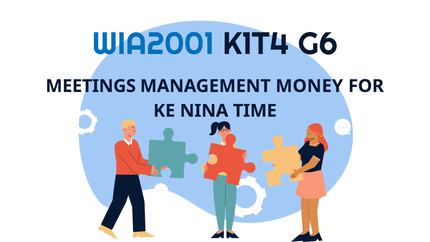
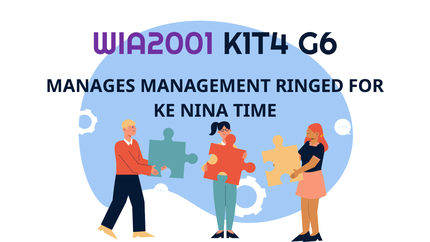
WIA2001 colour: blue -> purple
MEETINGS: MEETINGS -> MANAGES
MONEY: MONEY -> RINGED
